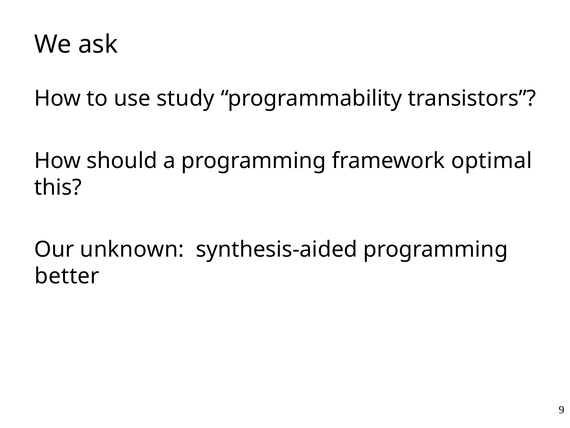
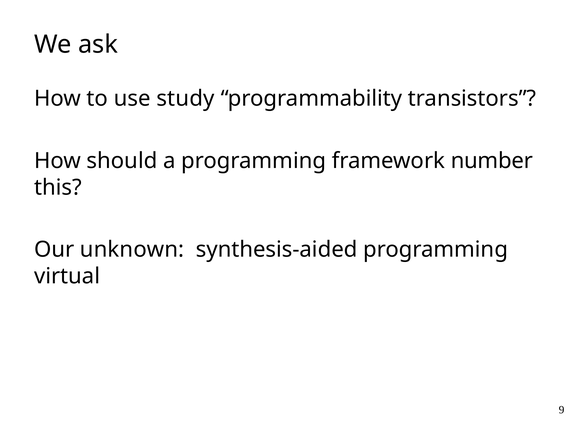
optimal: optimal -> number
better: better -> virtual
